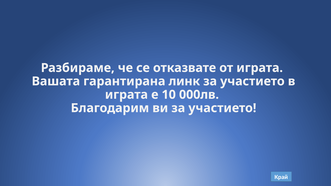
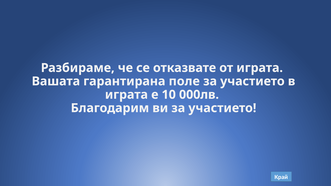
линк: линк -> поле
